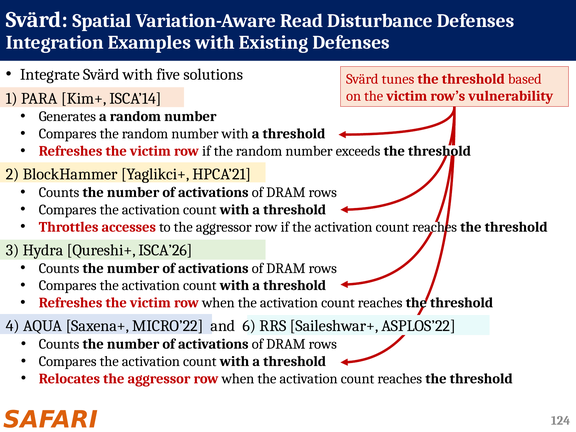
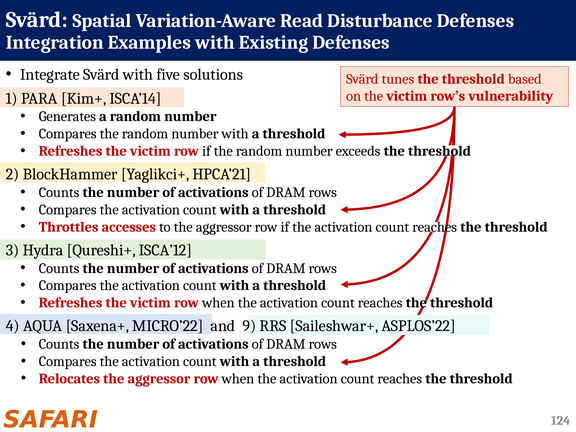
ISCA’26: ISCA’26 -> ISCA’12
6: 6 -> 9
